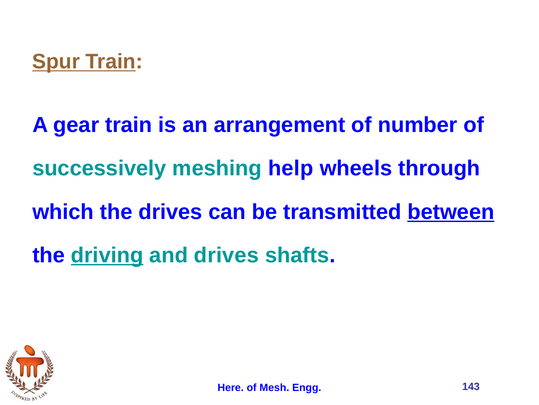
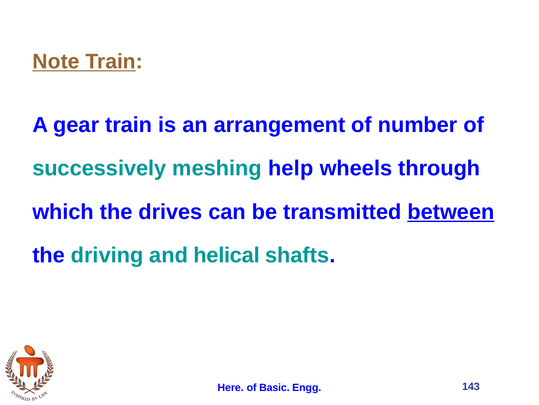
Spur: Spur -> Note
driving underline: present -> none
and drives: drives -> helical
Mesh: Mesh -> Basic
